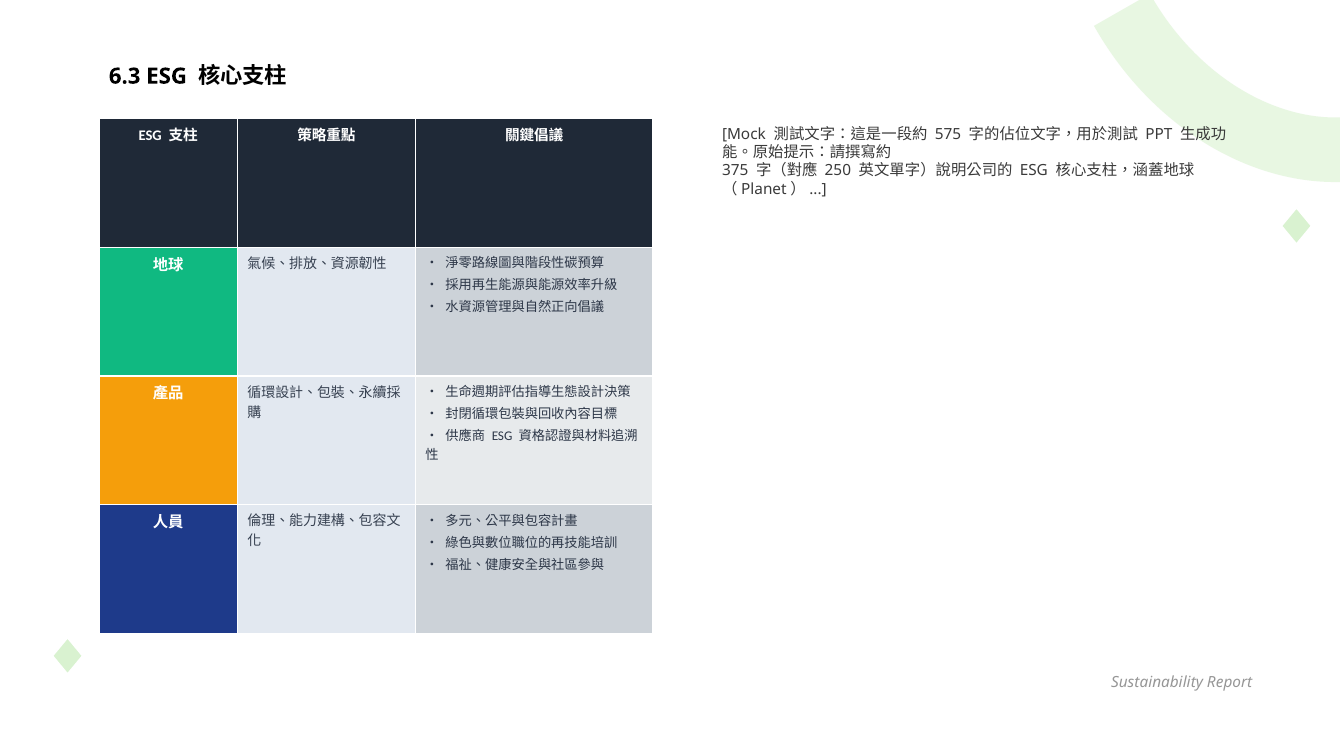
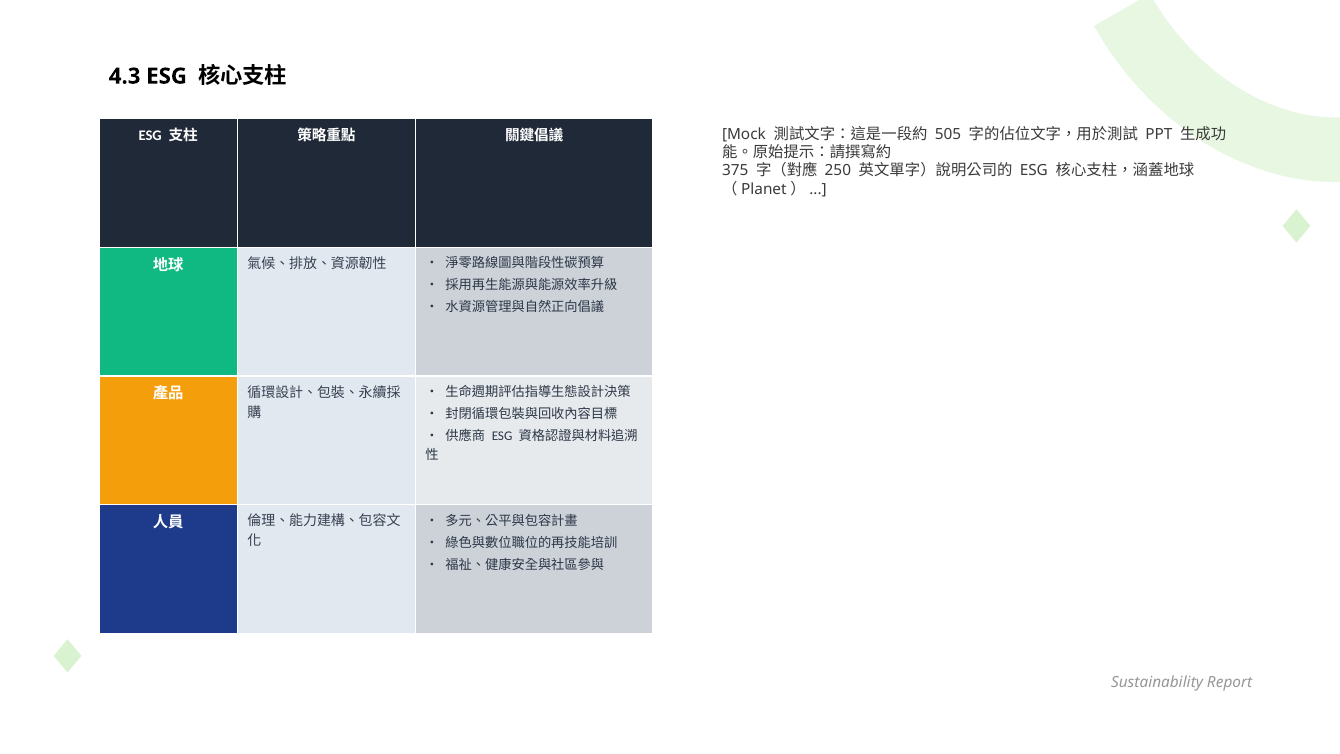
6.3: 6.3 -> 4.3
575: 575 -> 505
